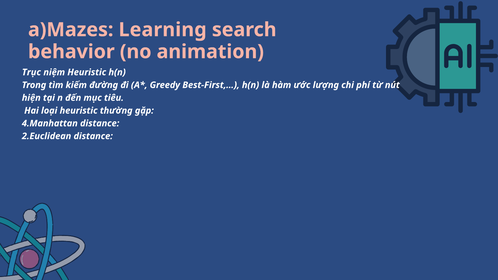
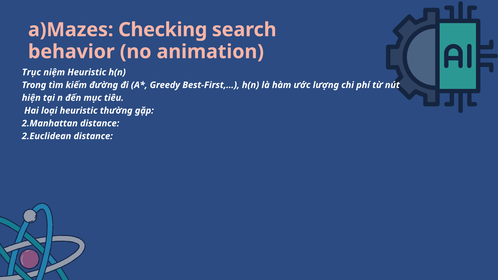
Learning: Learning -> Checking
4.Manhattan: 4.Manhattan -> 2.Manhattan
